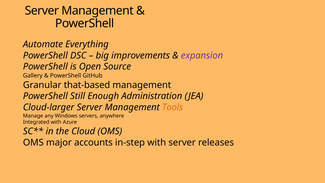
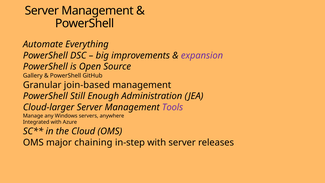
that-based: that-based -> join-based
Tools colour: orange -> purple
accounts: accounts -> chaining
